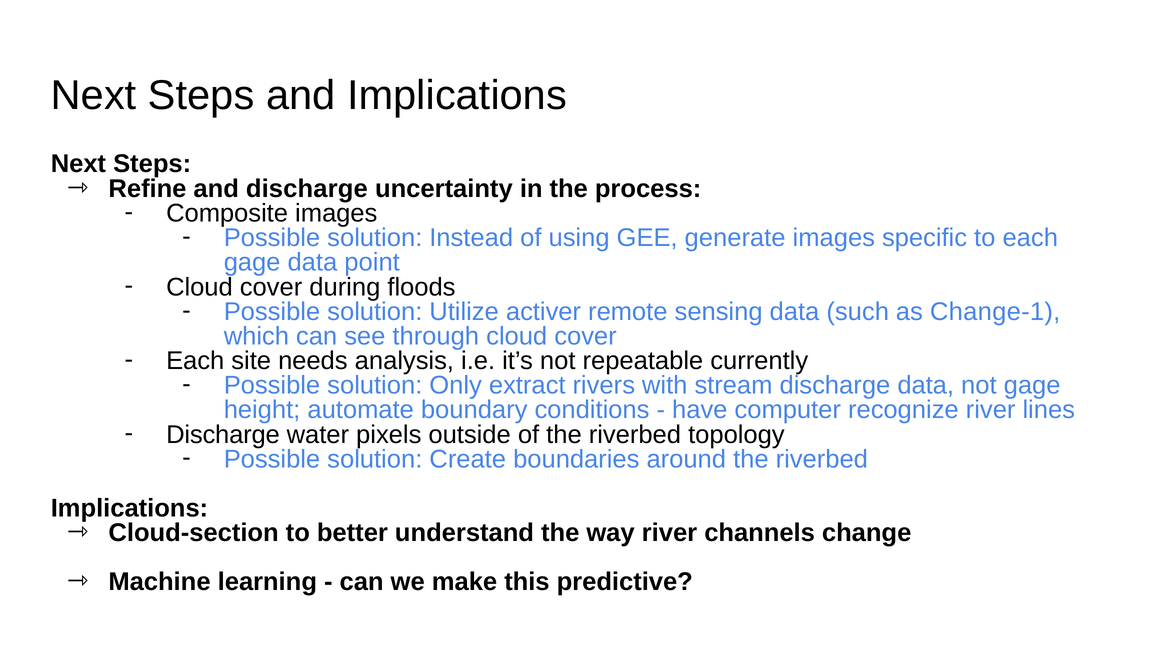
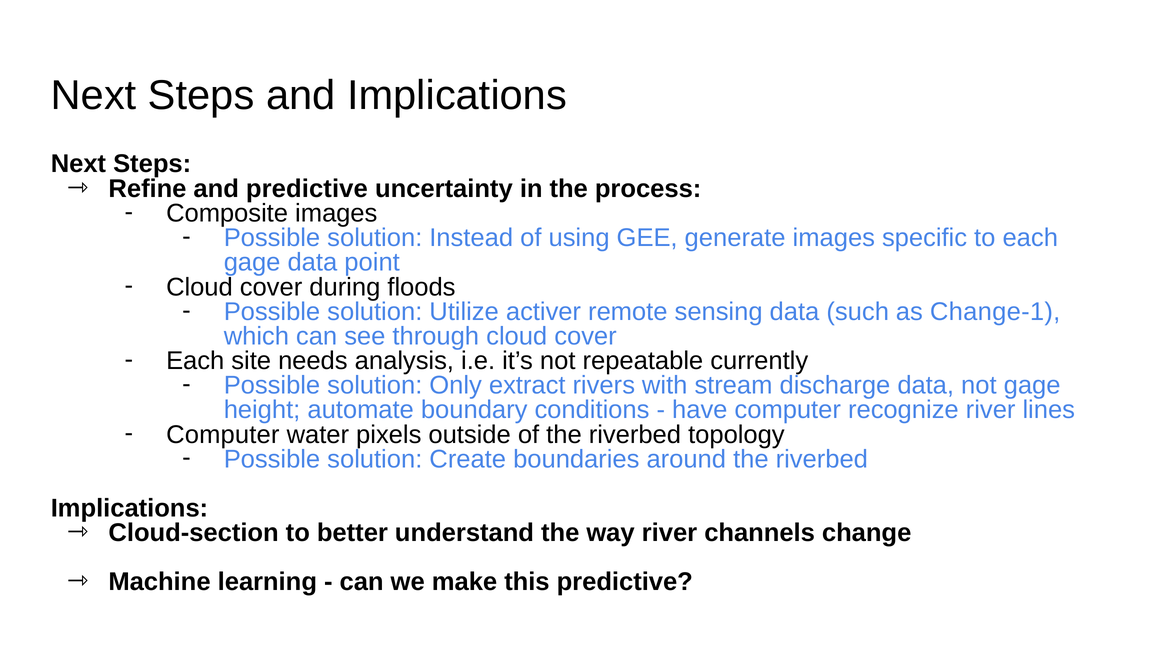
and discharge: discharge -> predictive
Discharge at (223, 434): Discharge -> Computer
